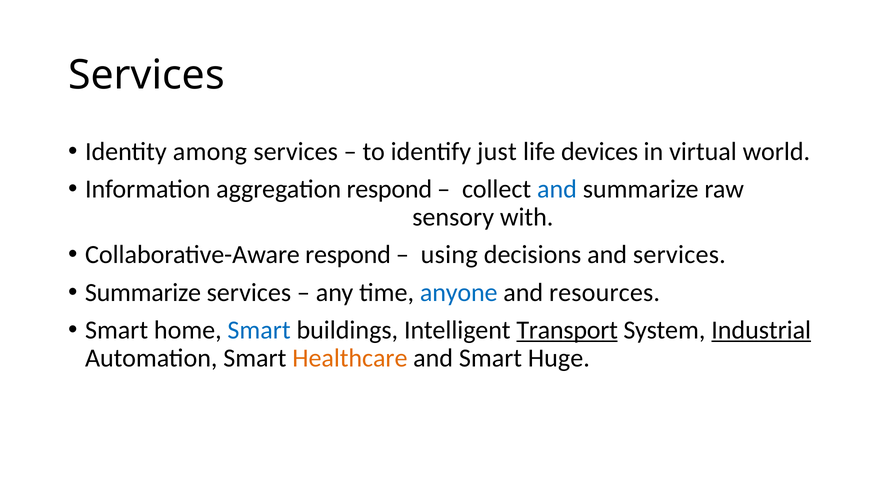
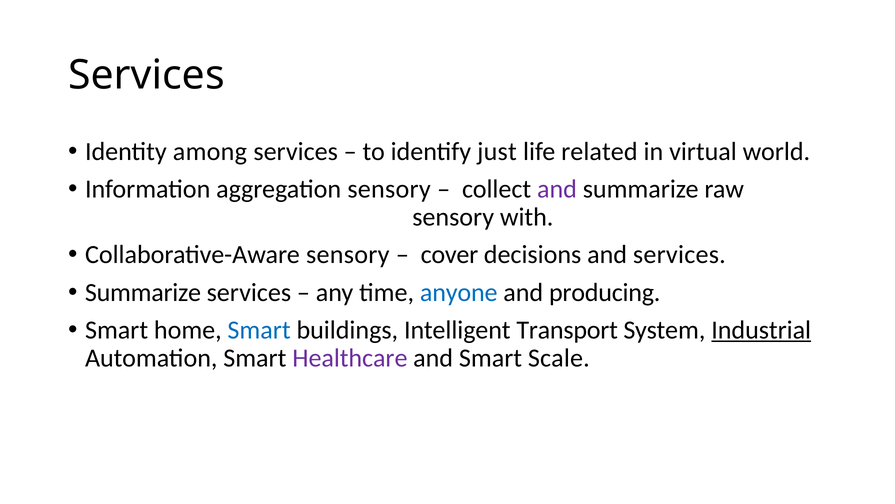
devices: devices -> related
aggregation respond: respond -> sensory
and at (557, 189) colour: blue -> purple
Collaborative-Aware respond: respond -> sensory
using: using -> cover
resources: resources -> producing
Transport underline: present -> none
Healthcare colour: orange -> purple
Huge: Huge -> Scale
